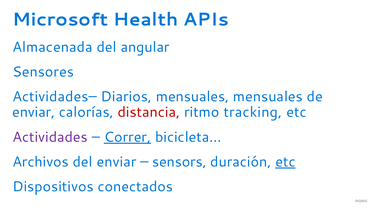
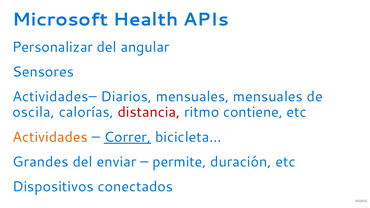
Almacenada: Almacenada -> Personalizar
enviar at (34, 112): enviar -> oscila
tracking: tracking -> contiene
Actividades colour: purple -> orange
Archivos: Archivos -> Grandes
sensors: sensors -> permite
etc at (285, 162) underline: present -> none
